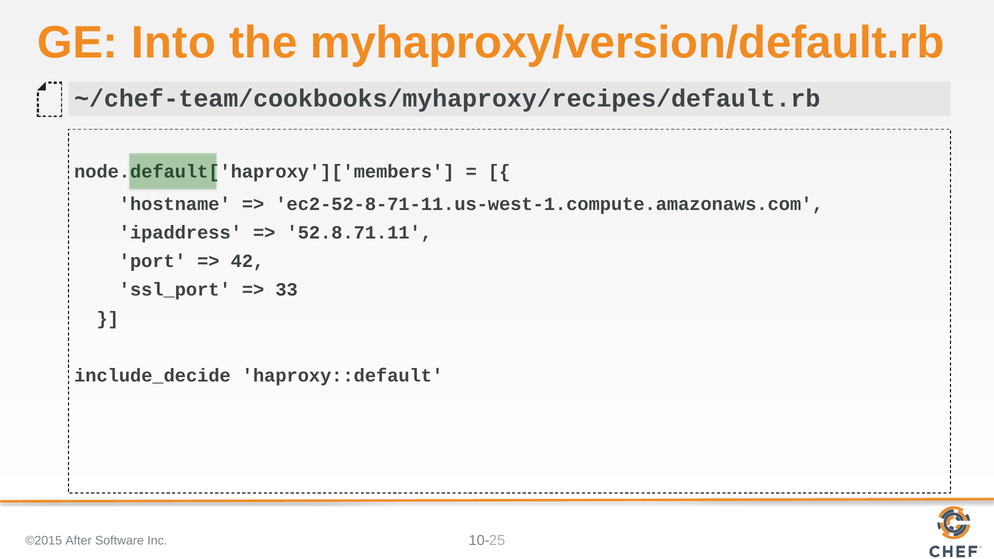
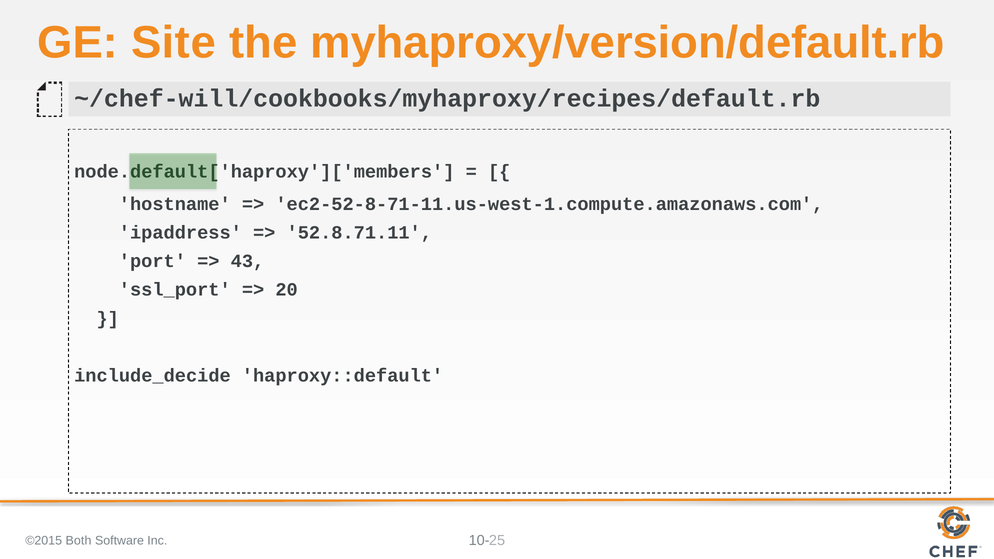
Into: Into -> Site
~/chef-team/cookbooks/myhaproxy/recipes/default.rb: ~/chef-team/cookbooks/myhaproxy/recipes/default.rb -> ~/chef-will/cookbooks/myhaproxy/recipes/default.rb
42: 42 -> 43
33: 33 -> 20
After: After -> Both
